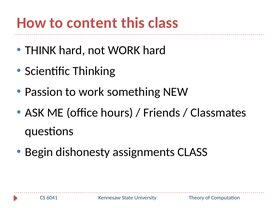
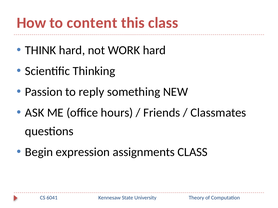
to work: work -> reply
dishonesty: dishonesty -> expression
